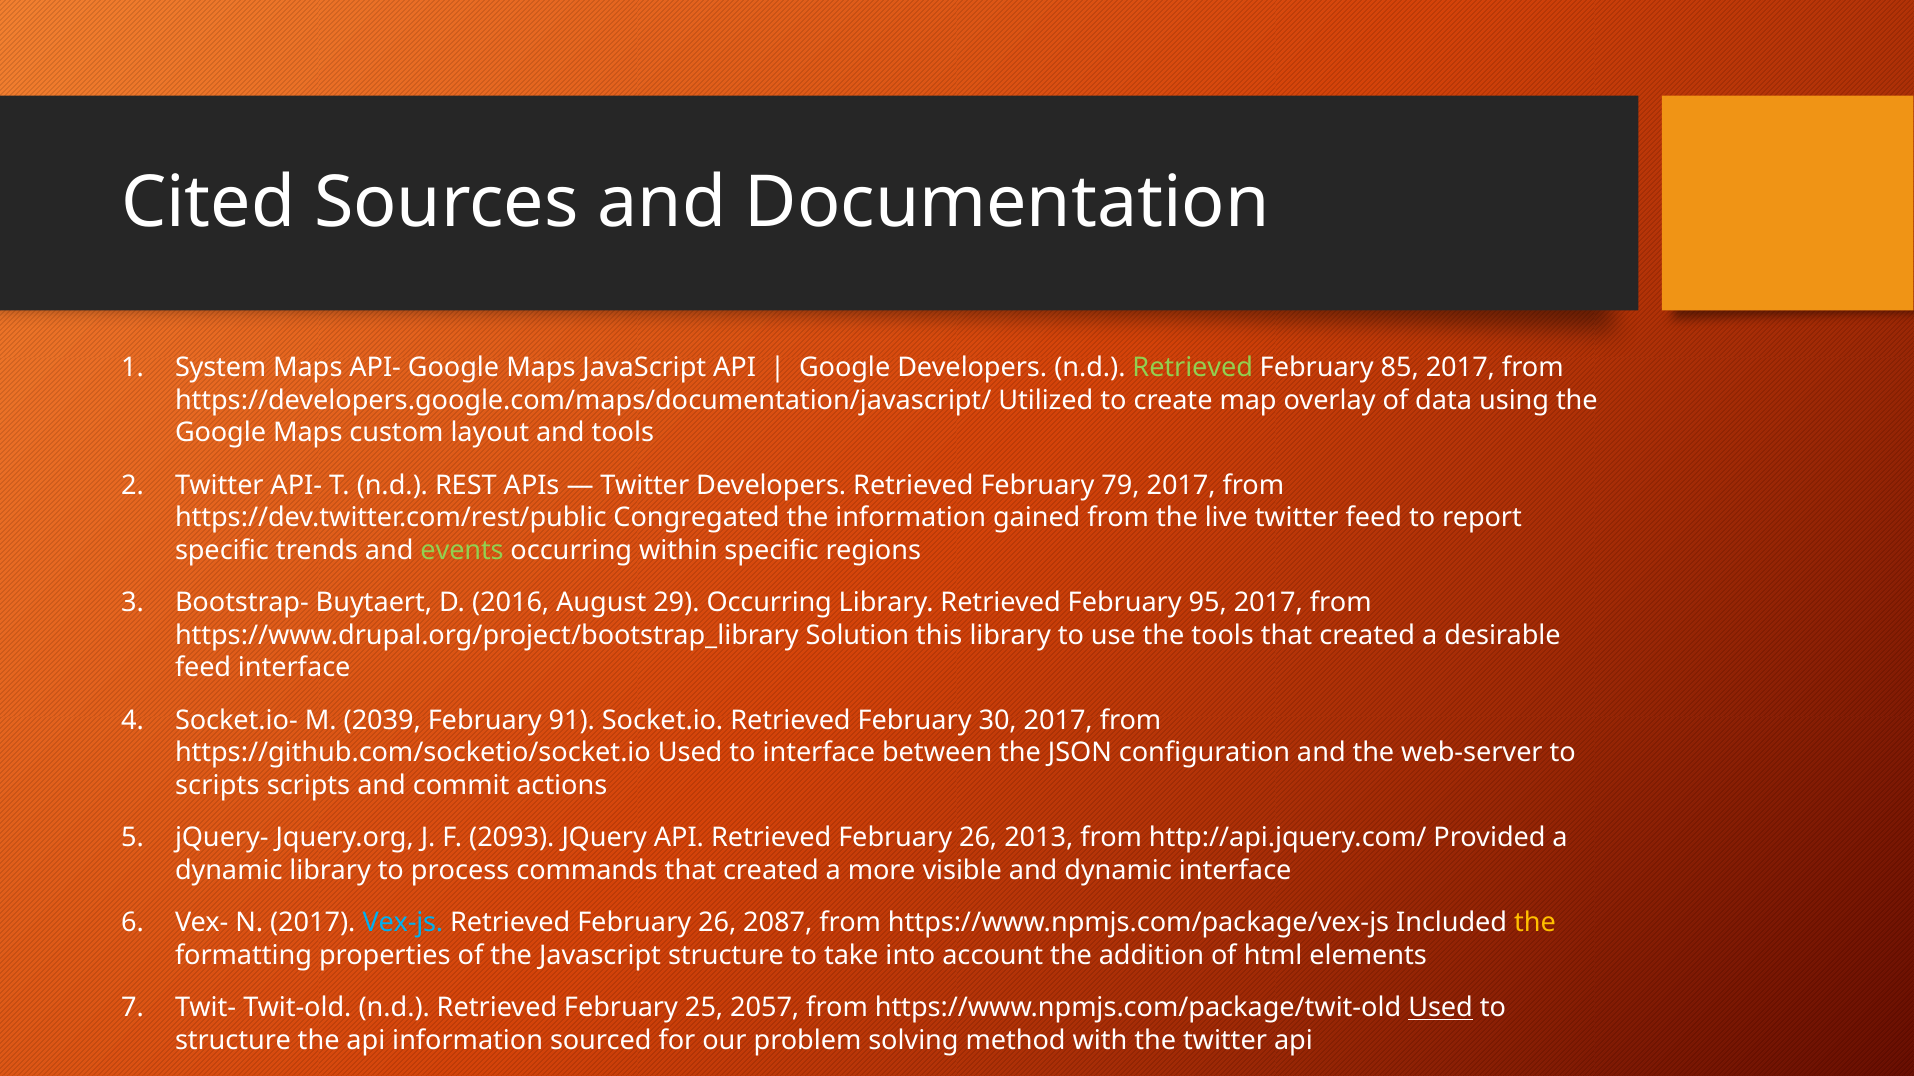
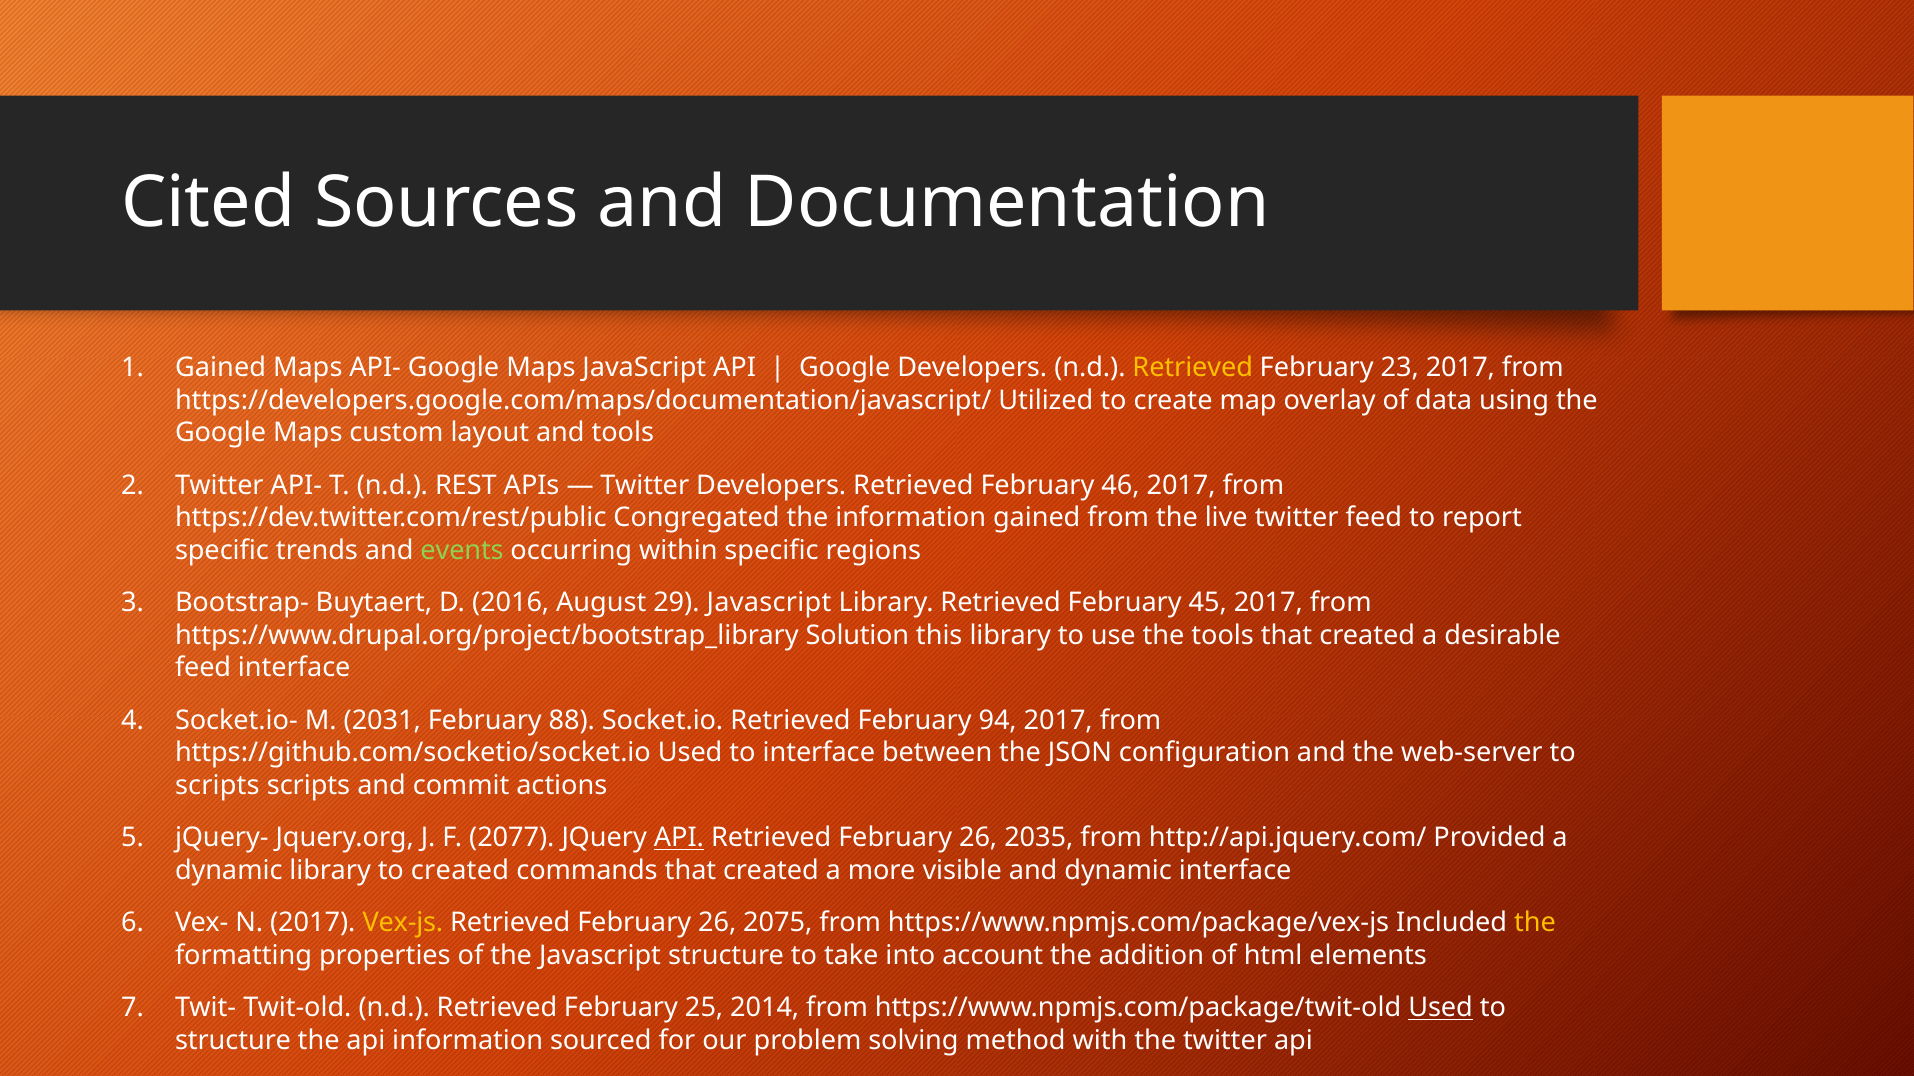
System at (221, 368): System -> Gained
Retrieved at (1193, 368) colour: light green -> yellow
85: 85 -> 23
79: 79 -> 46
29 Occurring: Occurring -> Javascript
95: 95 -> 45
2039: 2039 -> 2031
91: 91 -> 88
30: 30 -> 94
2093: 2093 -> 2077
API at (679, 838) underline: none -> present
2013: 2013 -> 2035
to process: process -> created
Vex-js colour: light blue -> yellow
2087: 2087 -> 2075
2057: 2057 -> 2014
